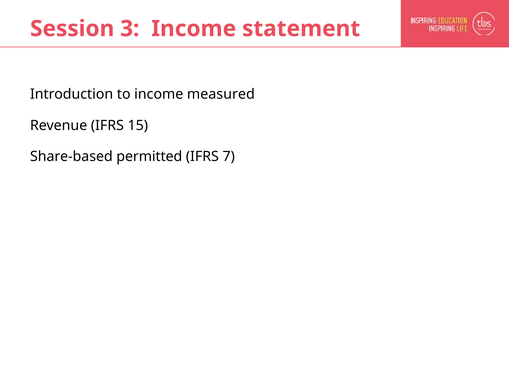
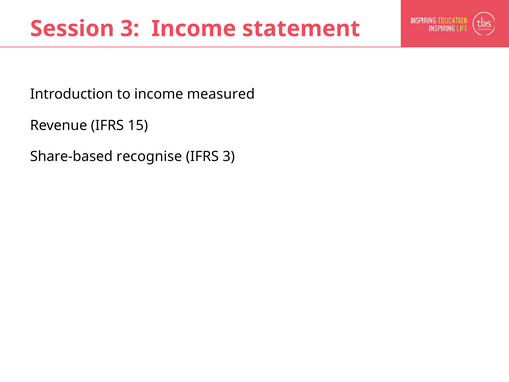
permitted: permitted -> recognise
IFRS 7: 7 -> 3
